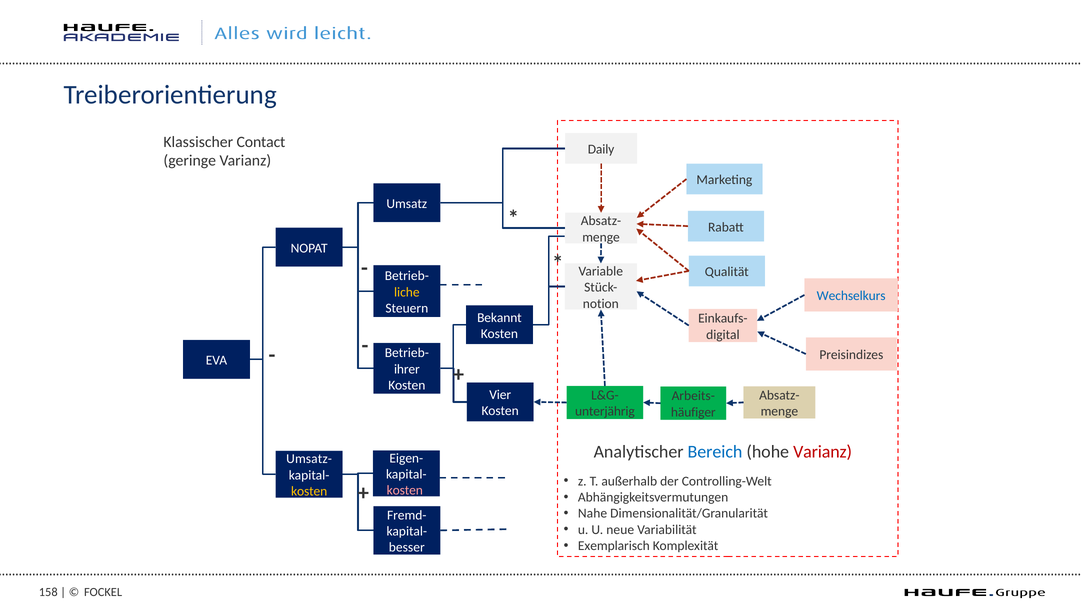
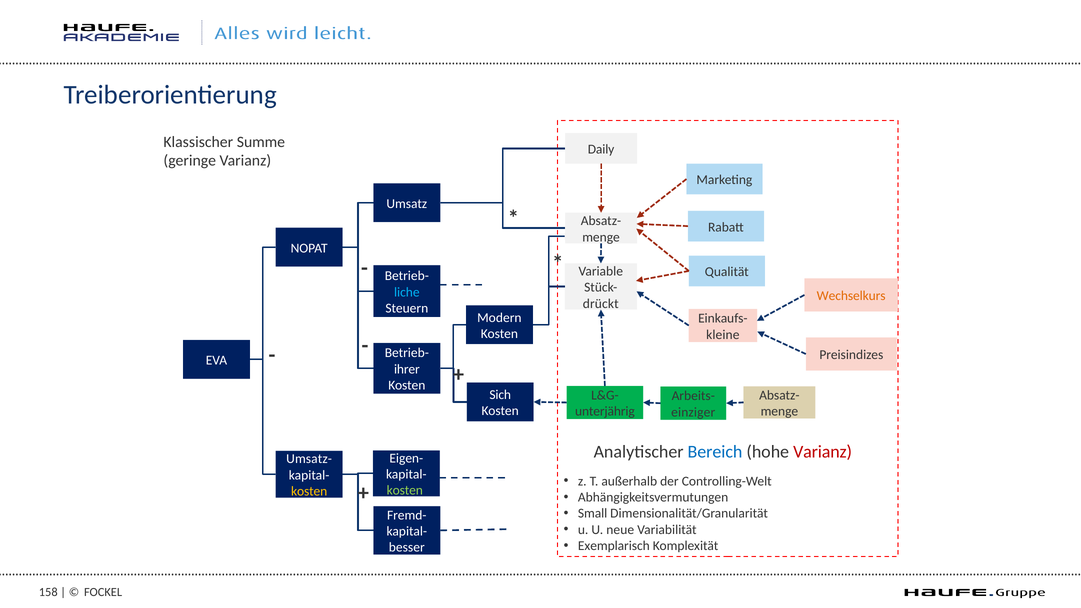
Contact: Contact -> Summe
liche colour: yellow -> light blue
Wechselkurs colour: blue -> orange
notion: notion -> drückt
Bekannt: Bekannt -> Modern
digital: digital -> kleine
Vier: Vier -> Sich
häufiger: häufiger -> einziger
kosten at (405, 491) colour: pink -> light green
Nahe: Nahe -> Small
